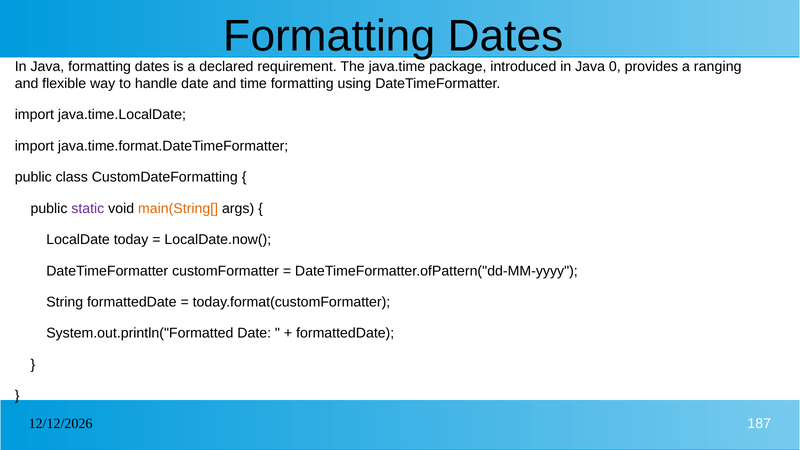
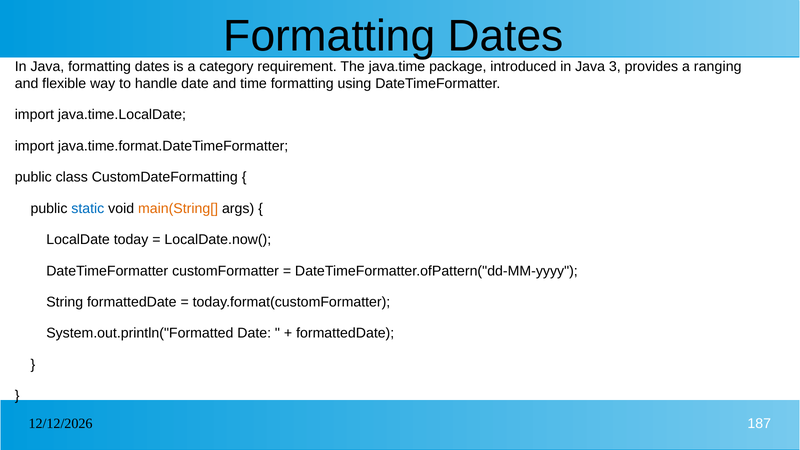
declared: declared -> category
0: 0 -> 3
static colour: purple -> blue
